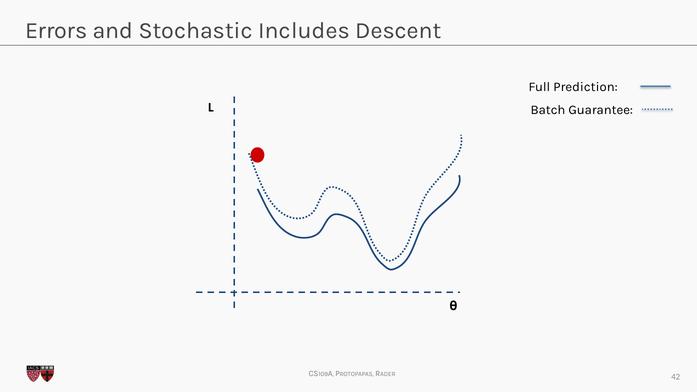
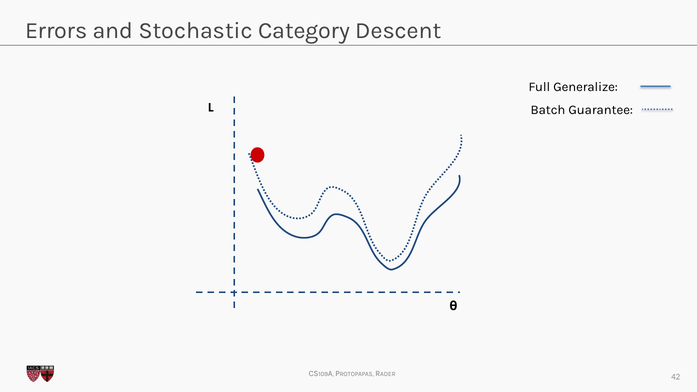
Includes: Includes -> Category
Prediction: Prediction -> Generalize
